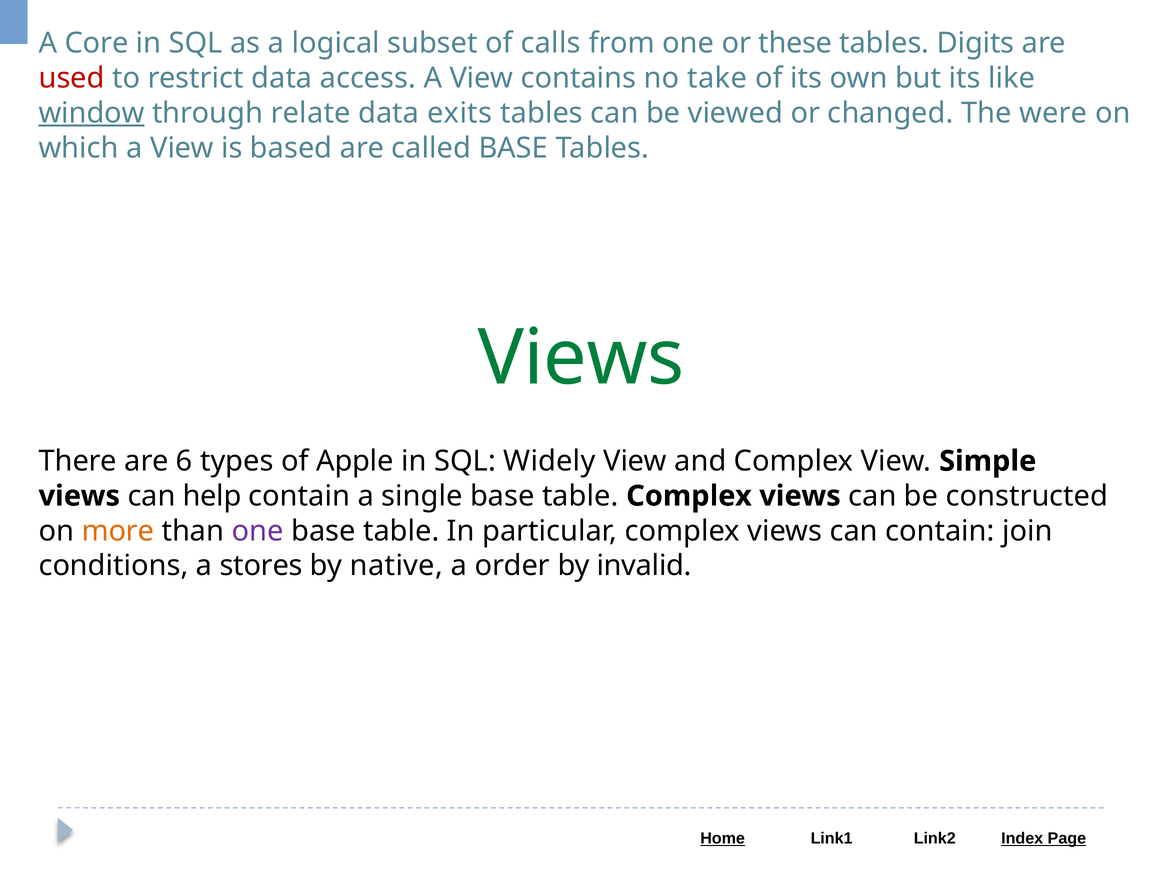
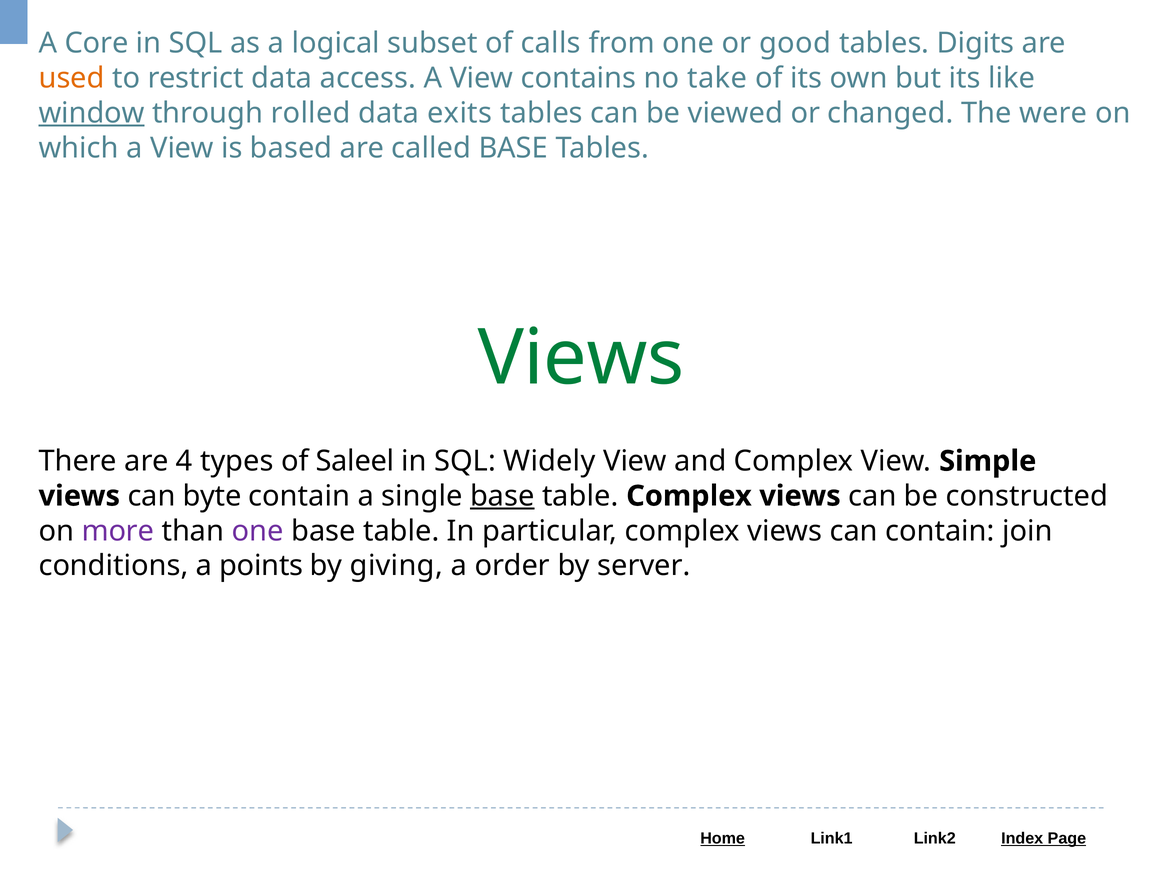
these: these -> good
used colour: red -> orange
relate: relate -> rolled
6: 6 -> 4
Apple: Apple -> Saleel
help: help -> byte
base at (502, 496) underline: none -> present
more colour: orange -> purple
stores: stores -> points
native: native -> giving
invalid: invalid -> server
